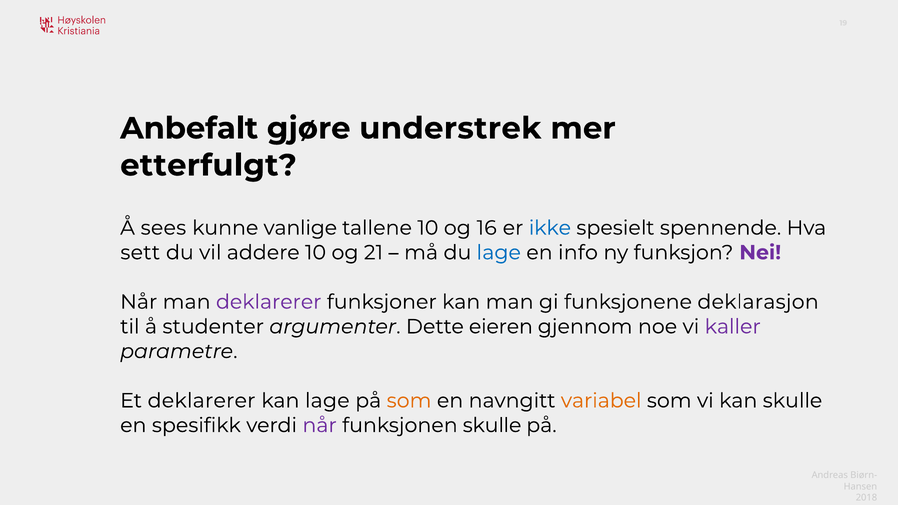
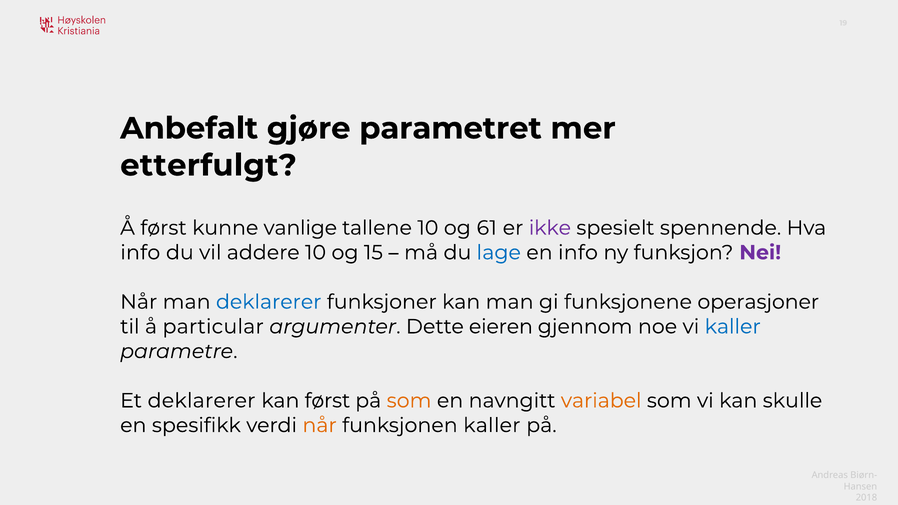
understrek: understrek -> parametret
Å sees: sees -> først
16: 16 -> 61
ikke colour: blue -> purple
sett at (140, 253): sett -> info
21: 21 -> 15
deklarerer at (269, 302) colour: purple -> blue
deklarasjon: deklarasjon -> operasjoner
studenter: studenter -> particular
kaller at (733, 327) colour: purple -> blue
kan lage: lage -> først
når at (320, 426) colour: purple -> orange
funksjonen skulle: skulle -> kaller
